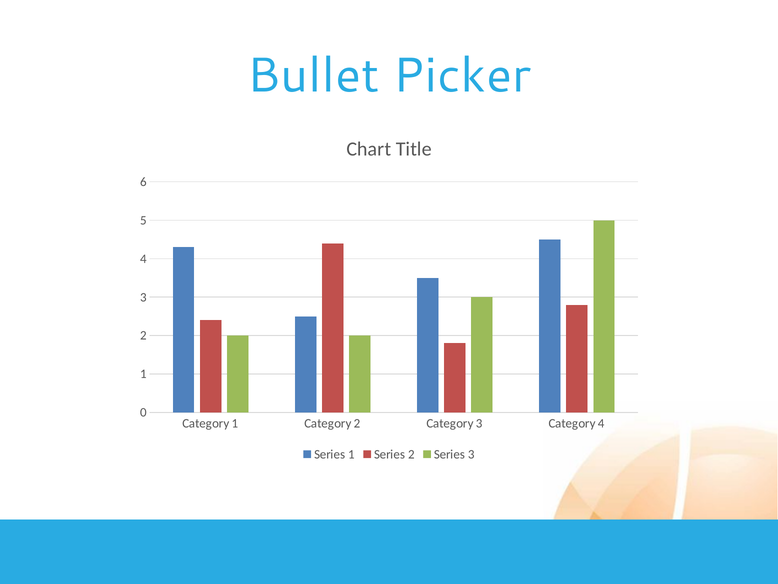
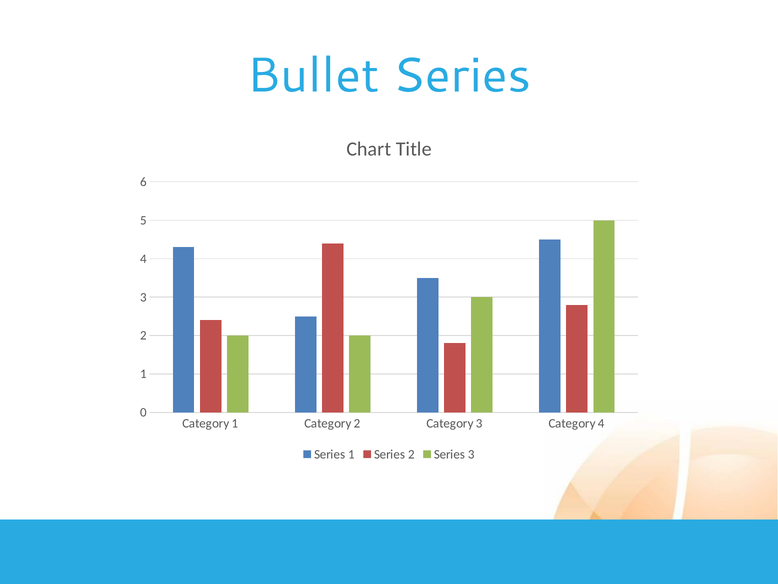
Bullet Picker: Picker -> Series
